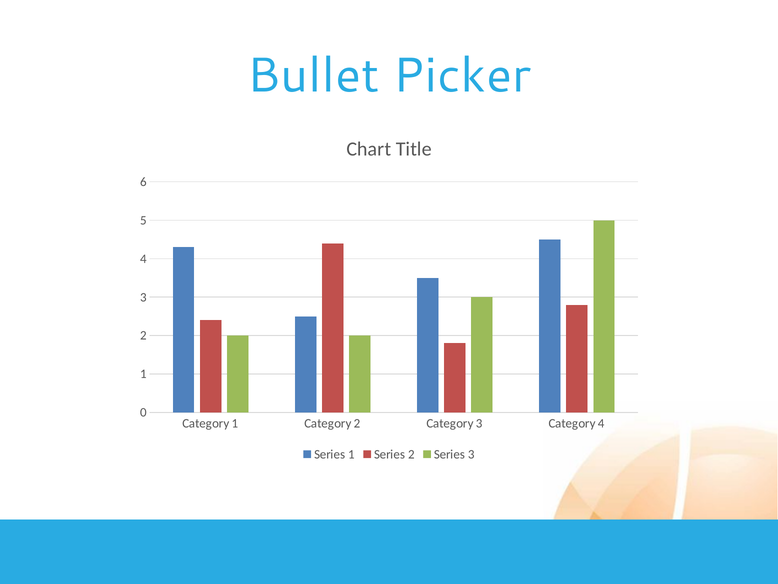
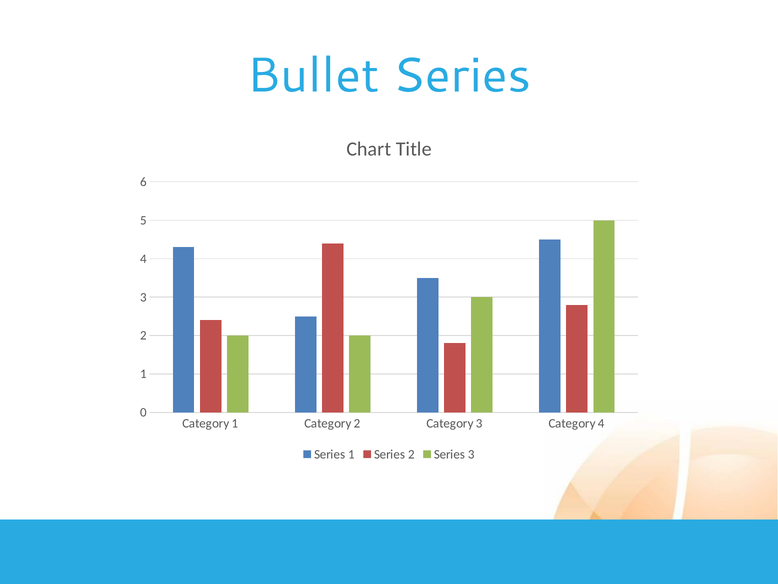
Bullet Picker: Picker -> Series
